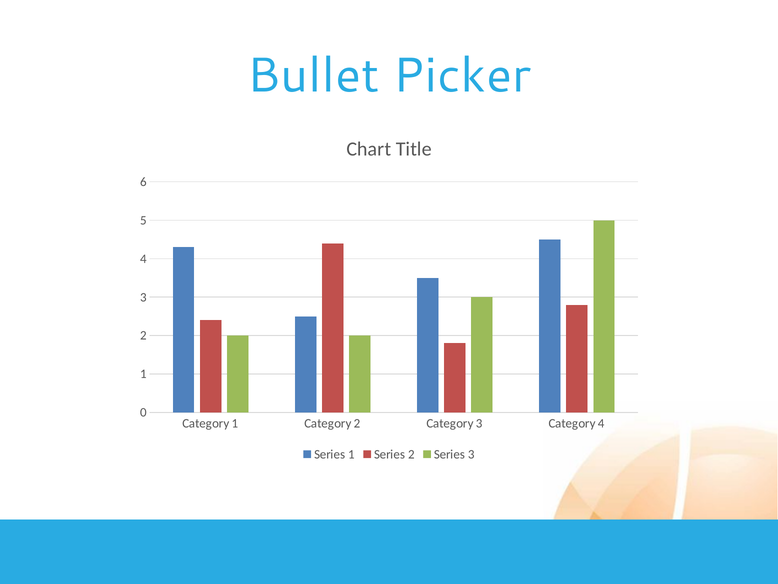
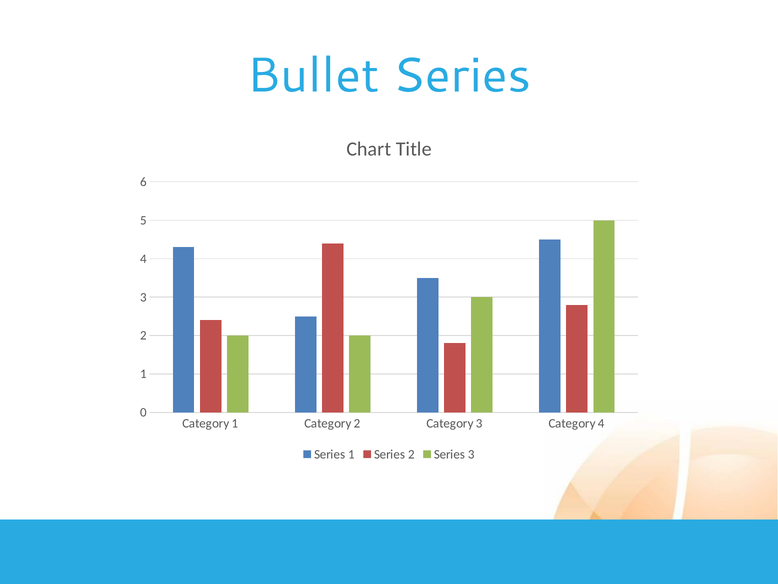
Bullet Picker: Picker -> Series
